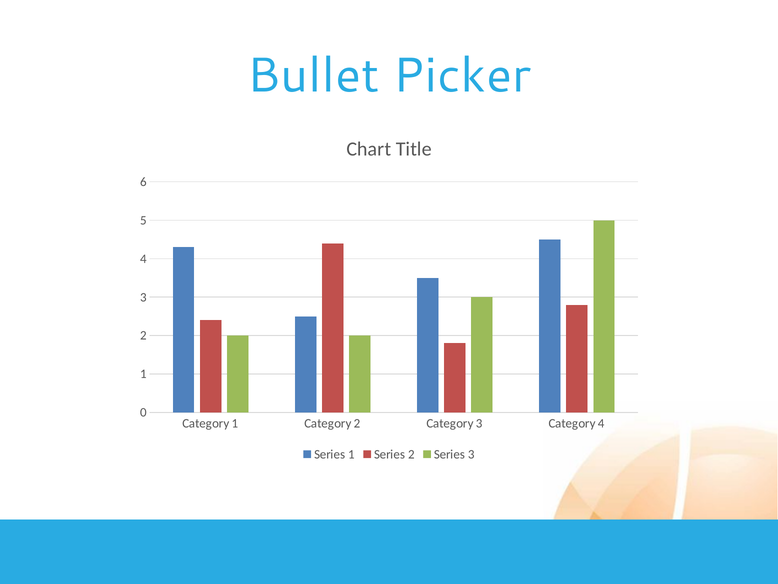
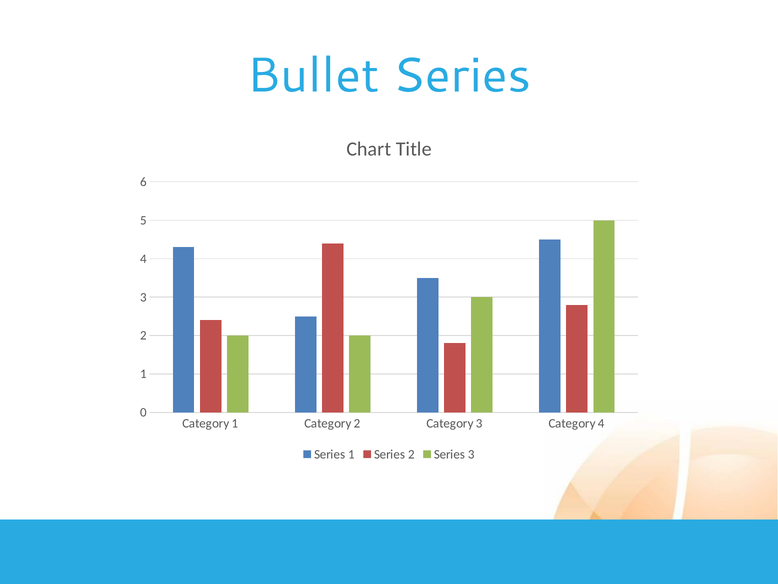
Bullet Picker: Picker -> Series
